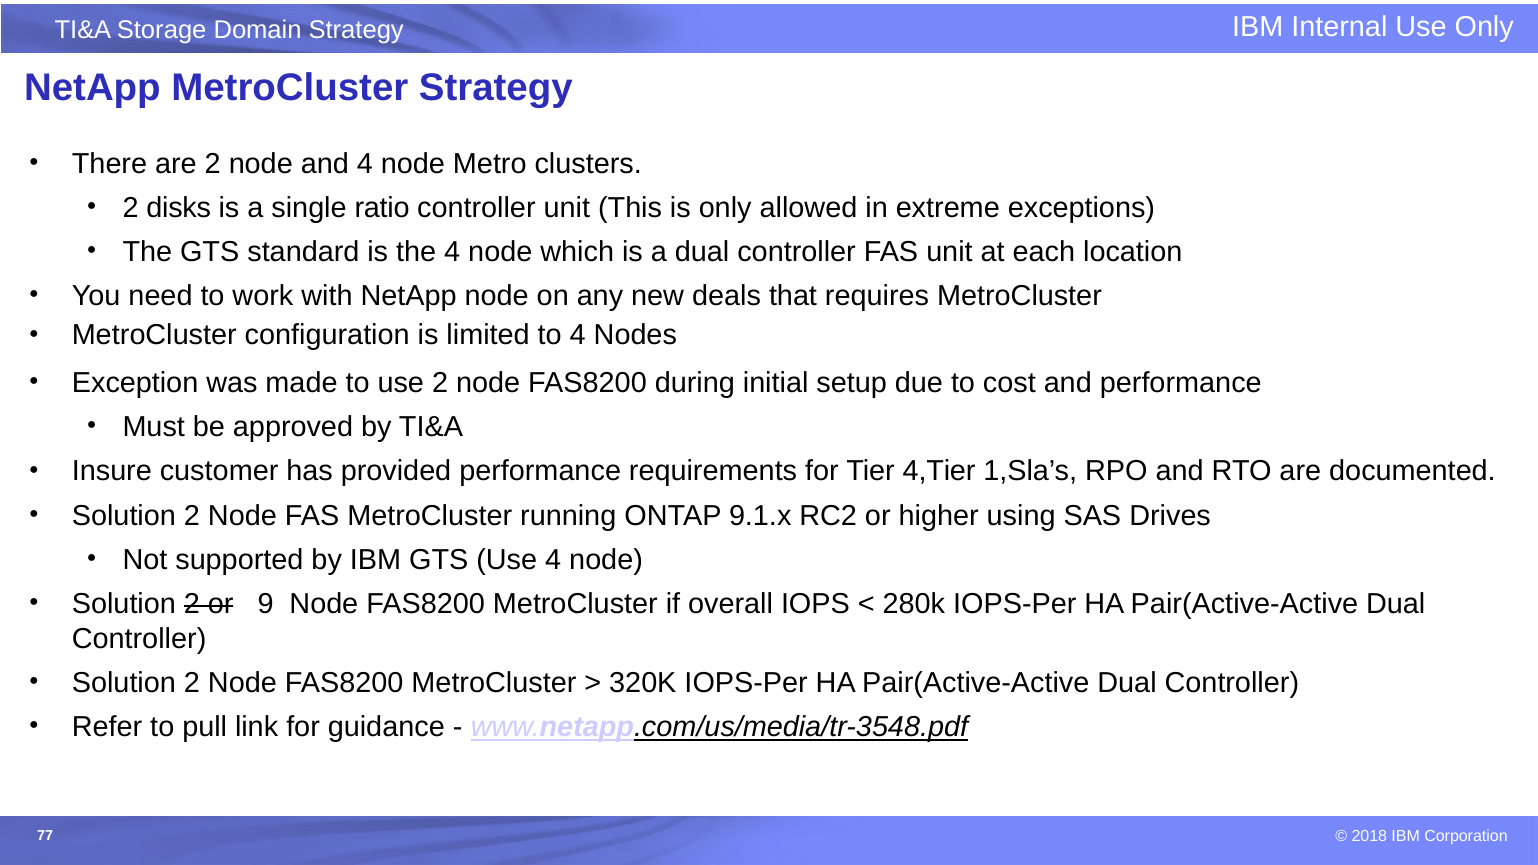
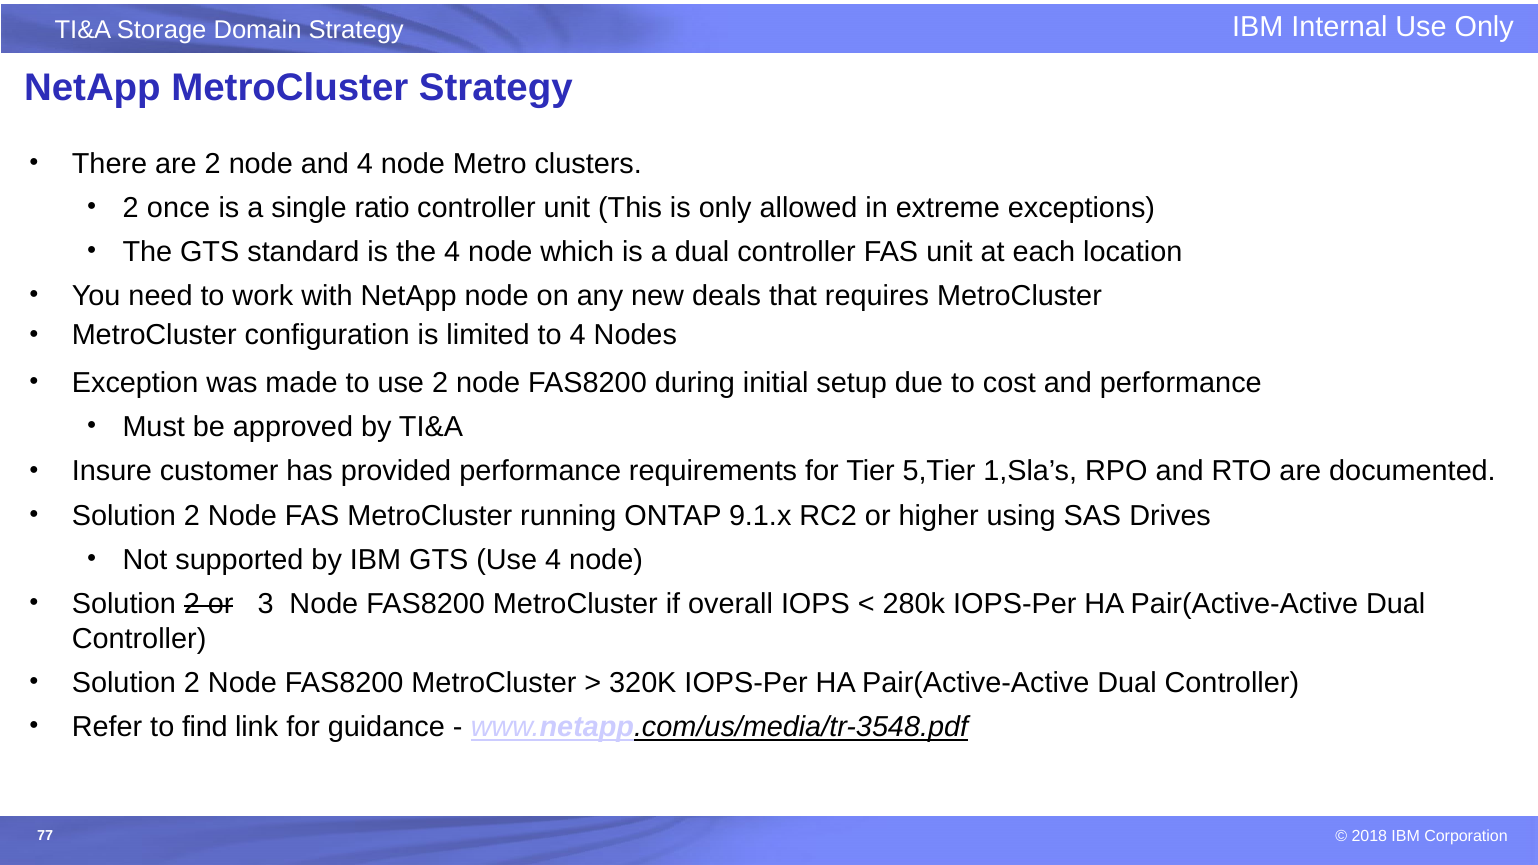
disks: disks -> once
4,Tier: 4,Tier -> 5,Tier
9: 9 -> 3
pull: pull -> find
